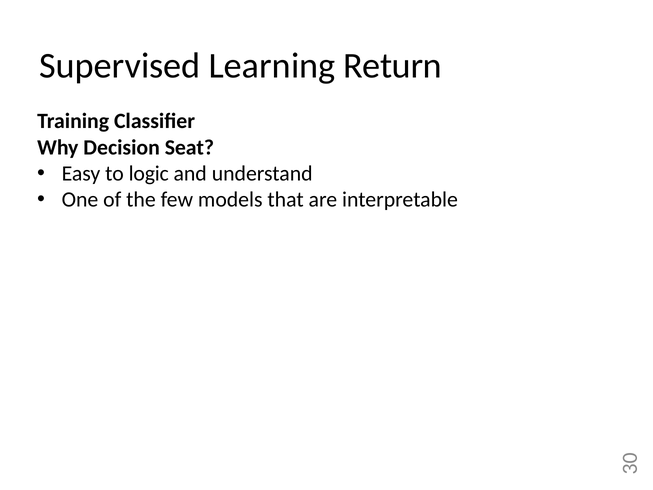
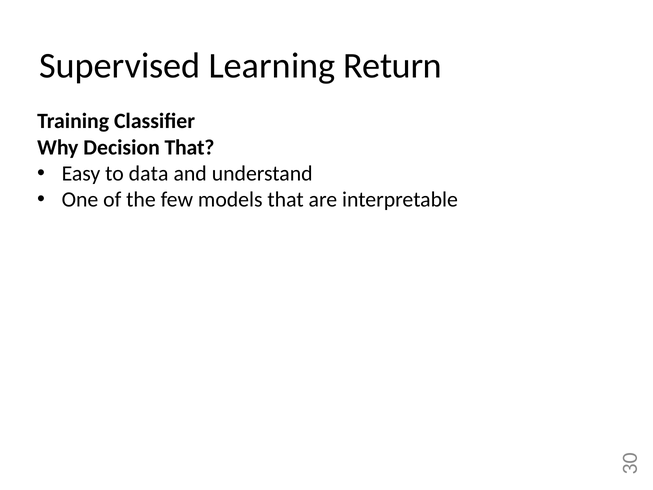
Decision Seat: Seat -> That
logic: logic -> data
